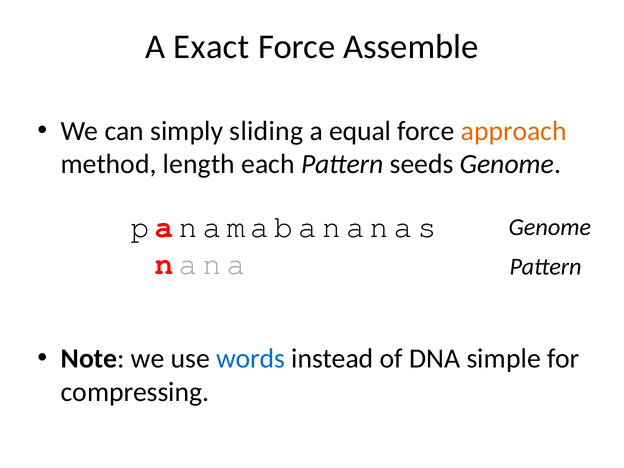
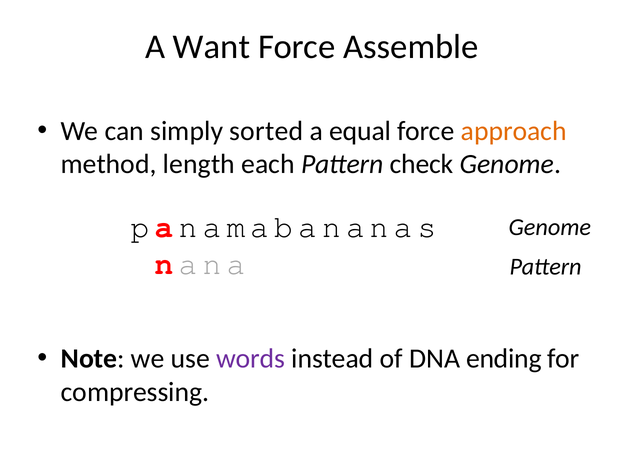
Exact: Exact -> Want
sliding: sliding -> sorted
seeds: seeds -> check
words colour: blue -> purple
simple: simple -> ending
